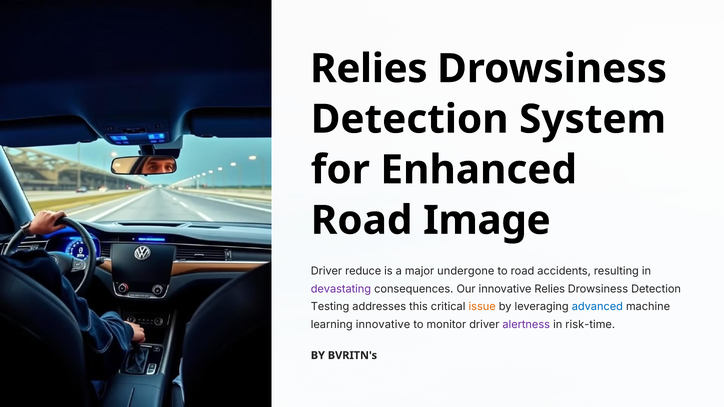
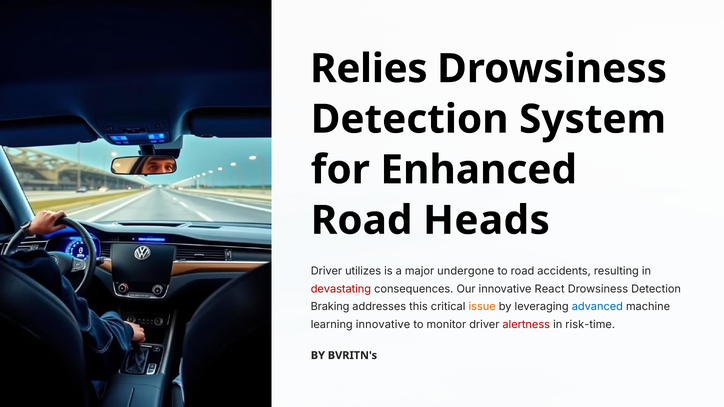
Image: Image -> Heads
reduce: reduce -> utilizes
devastating colour: purple -> red
innovative Relies: Relies -> React
Testing: Testing -> Braking
alertness colour: purple -> red
